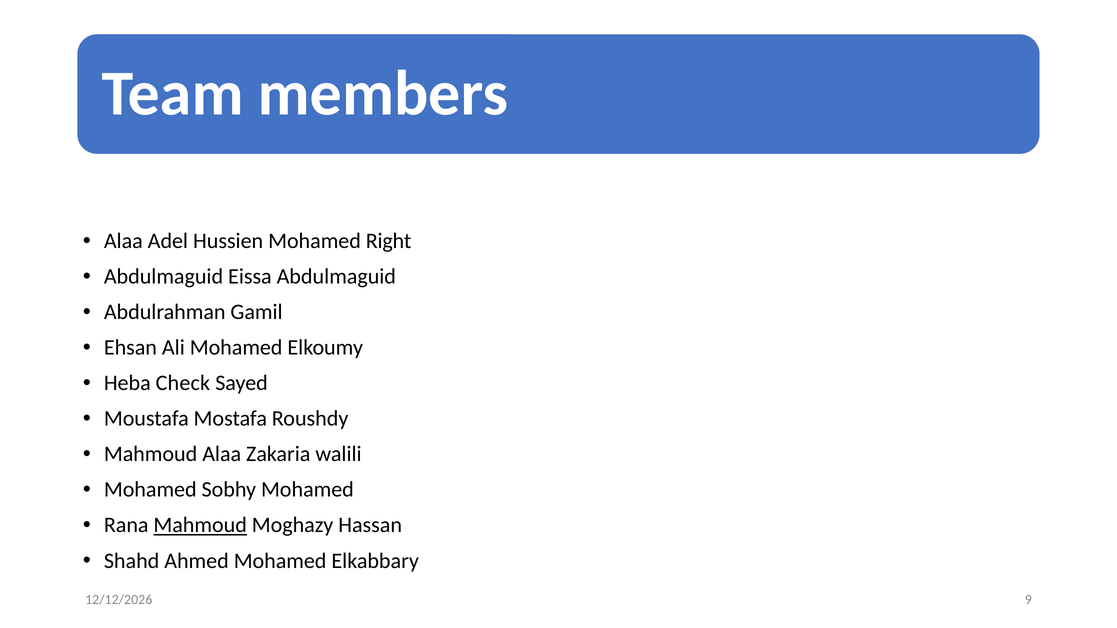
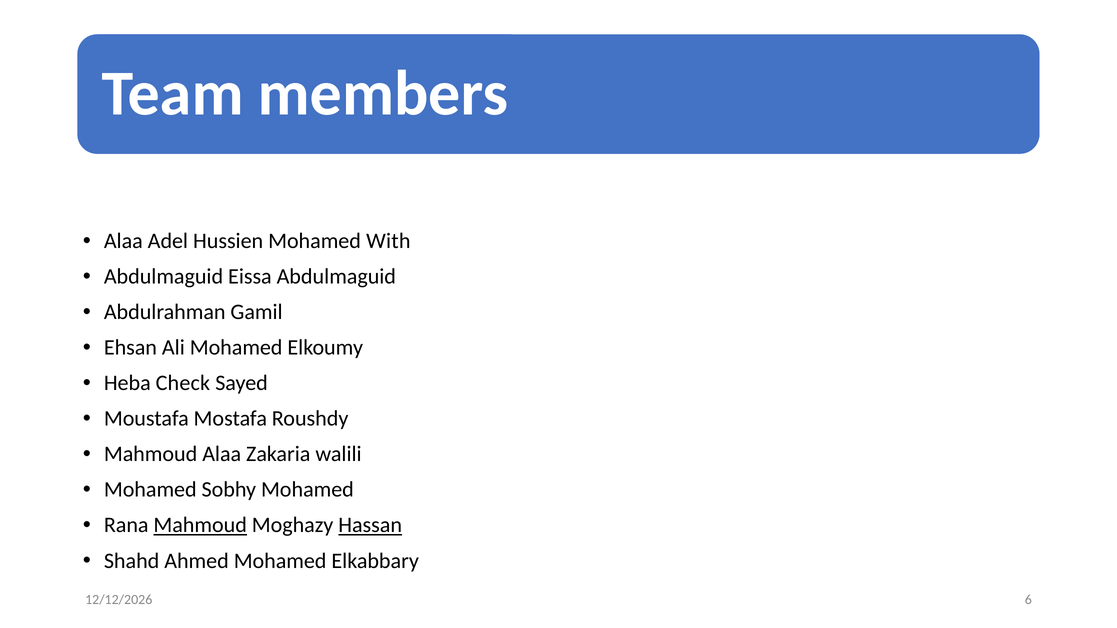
Right: Right -> With
Hassan underline: none -> present
9: 9 -> 6
